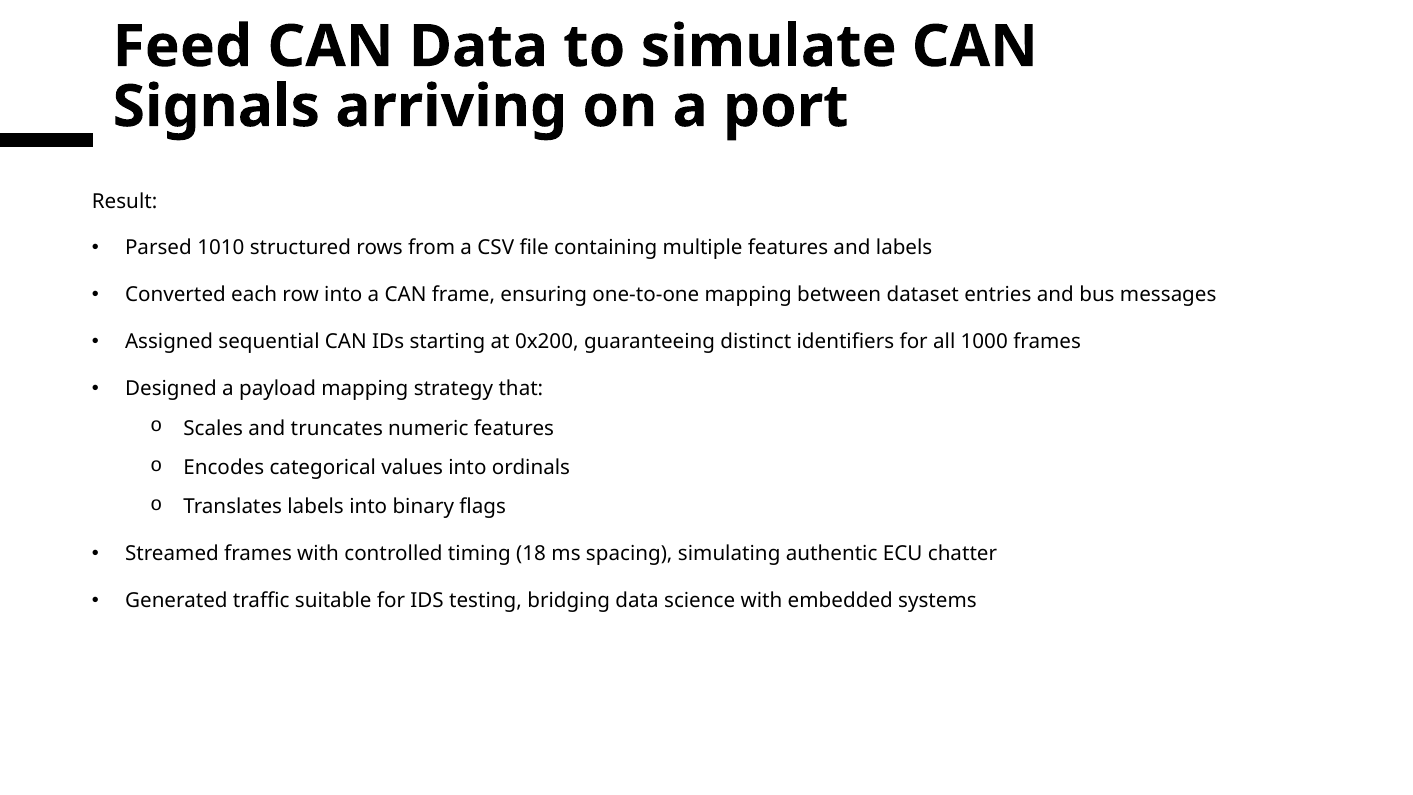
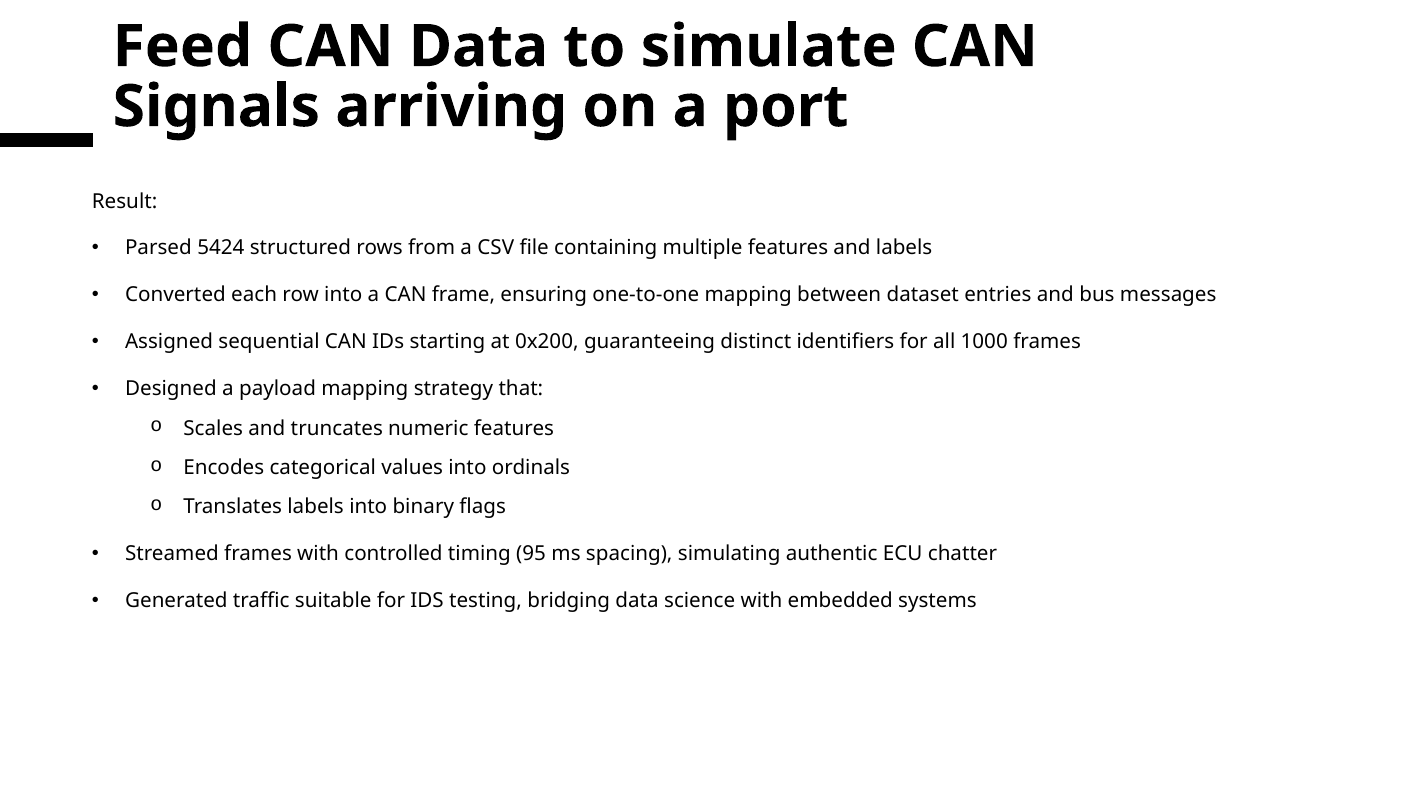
1010: 1010 -> 5424
18: 18 -> 95
